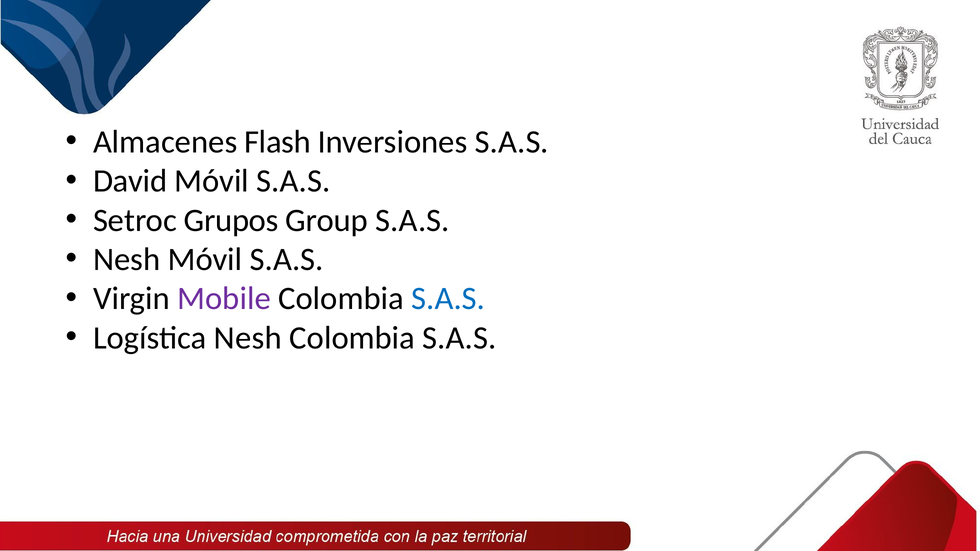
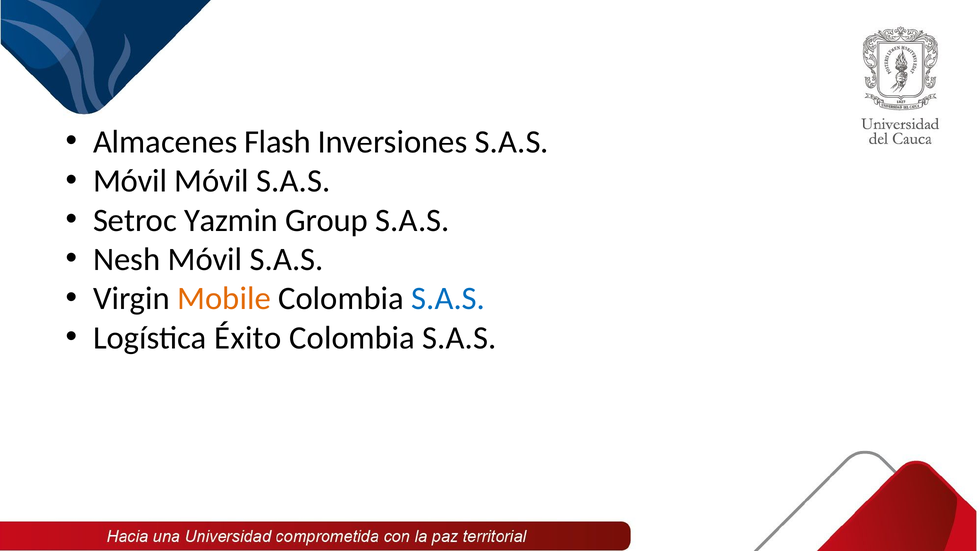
David at (130, 181): David -> Móvil
Grupos: Grupos -> Yazmin
Mobile colour: purple -> orange
Logística Nesh: Nesh -> Éxito
